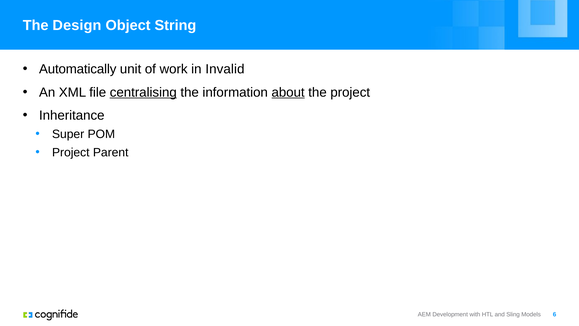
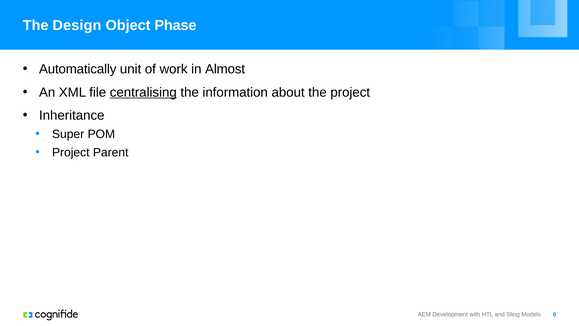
String: String -> Phase
Invalid: Invalid -> Almost
about underline: present -> none
